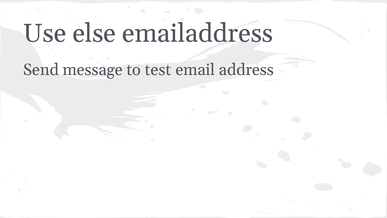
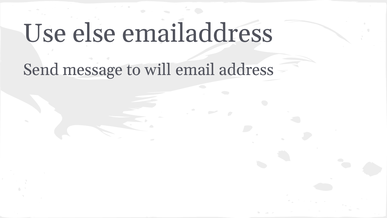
test: test -> will
